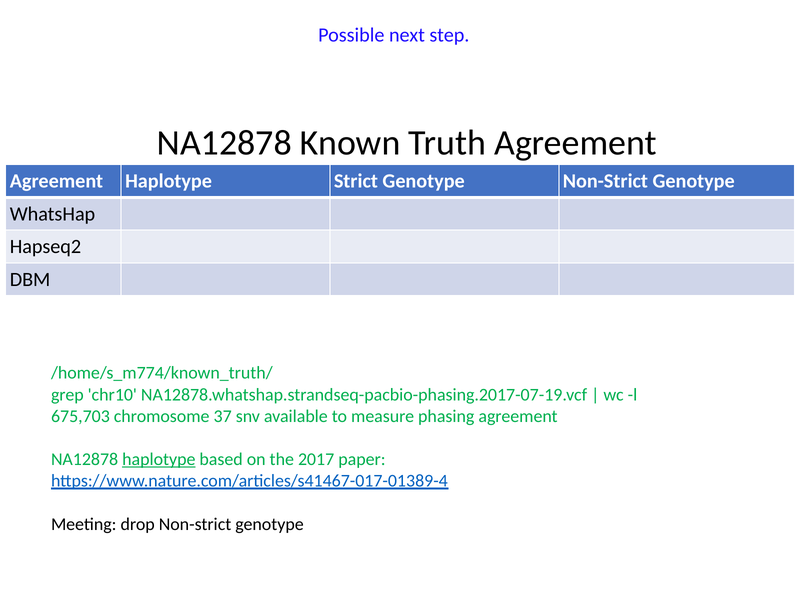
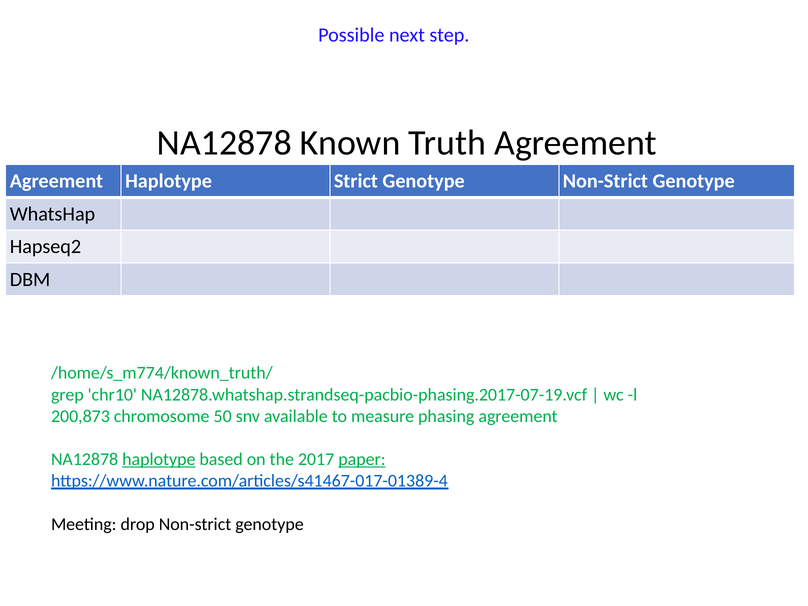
675,703: 675,703 -> 200,873
37: 37 -> 50
paper underline: none -> present
